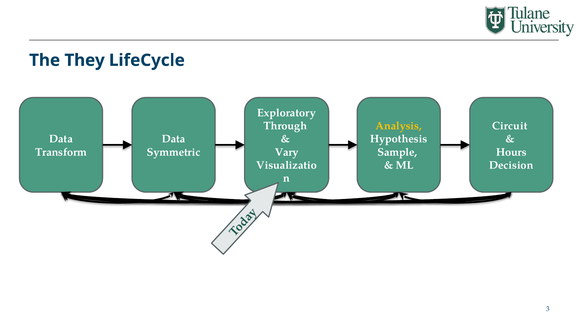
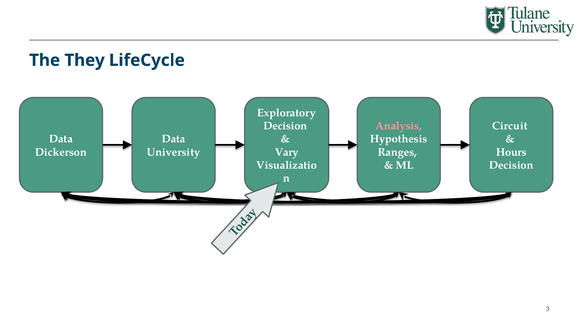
Through at (285, 126): Through -> Decision
Analysis colour: yellow -> pink
Transform: Transform -> Dickerson
Symmetric: Symmetric -> University
Sample: Sample -> Ranges
